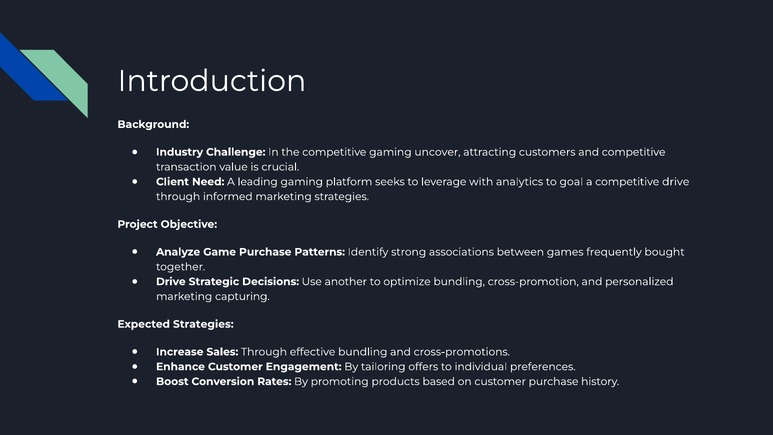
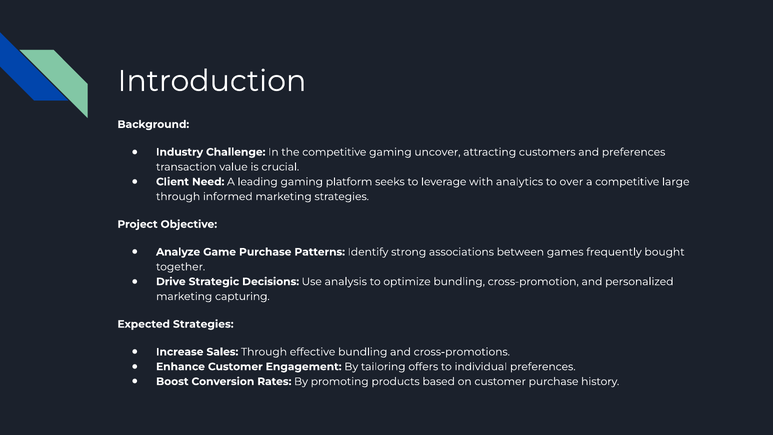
and competitive: competitive -> preferences
goal: goal -> over
competitive drive: drive -> large
another: another -> analysis
